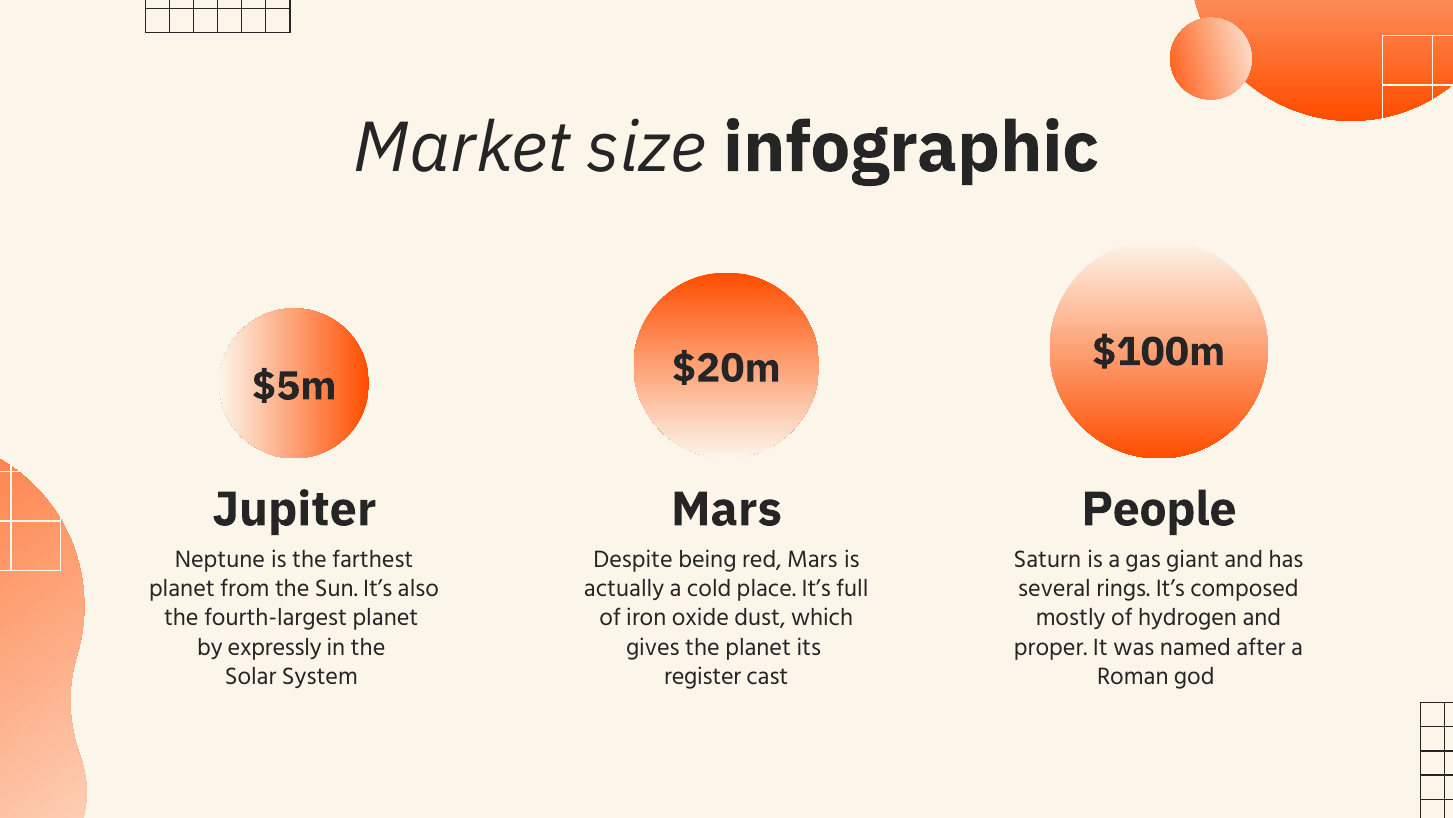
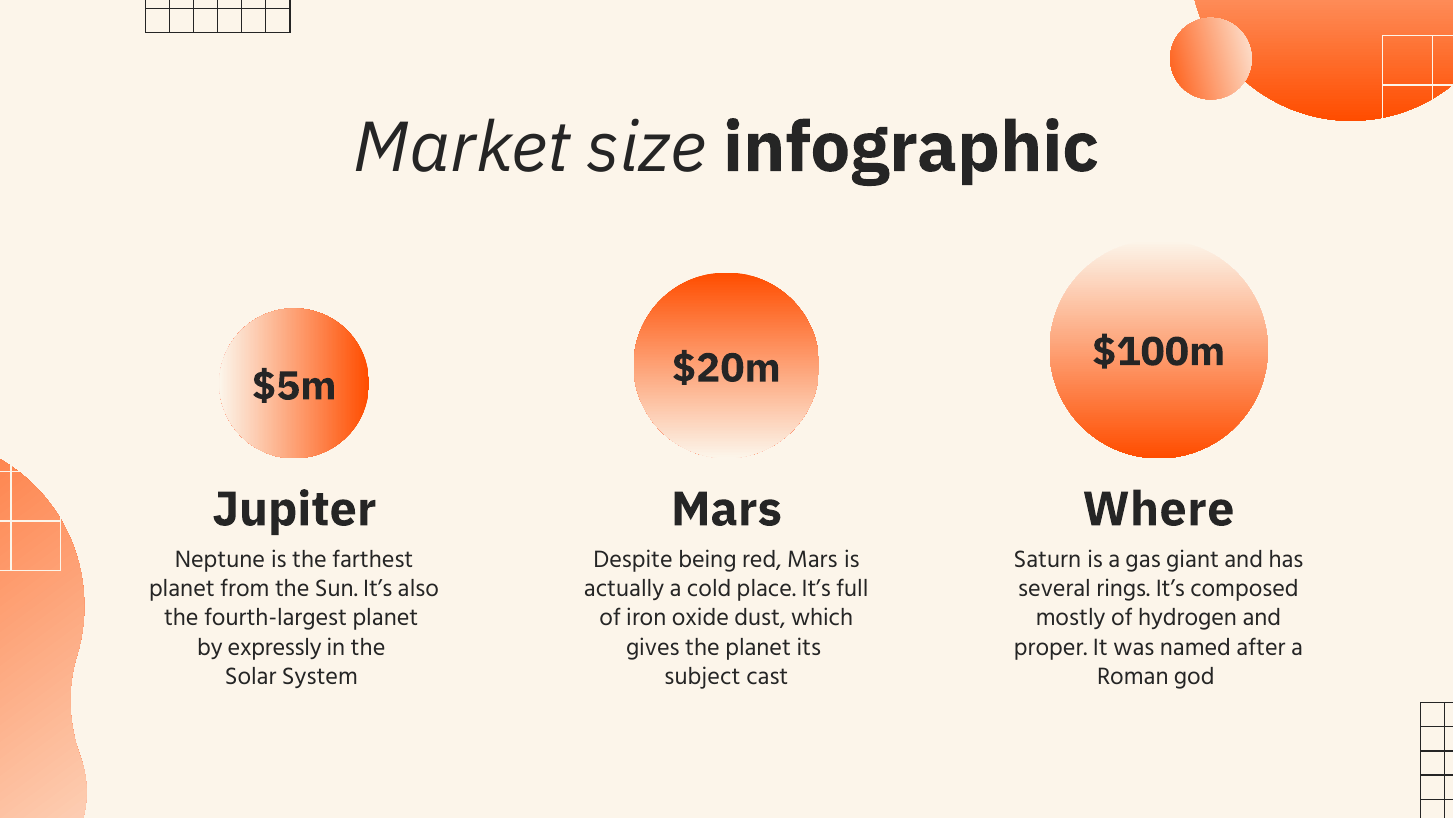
People: People -> Where
register: register -> subject
